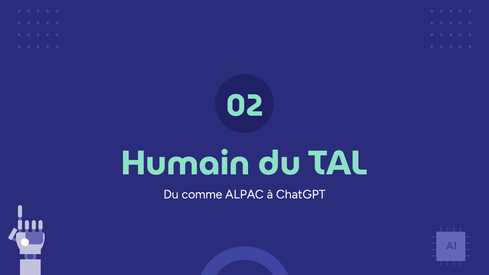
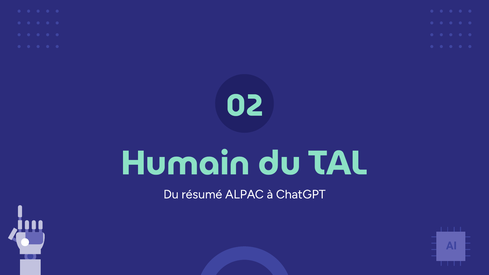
comme: comme -> résumé
